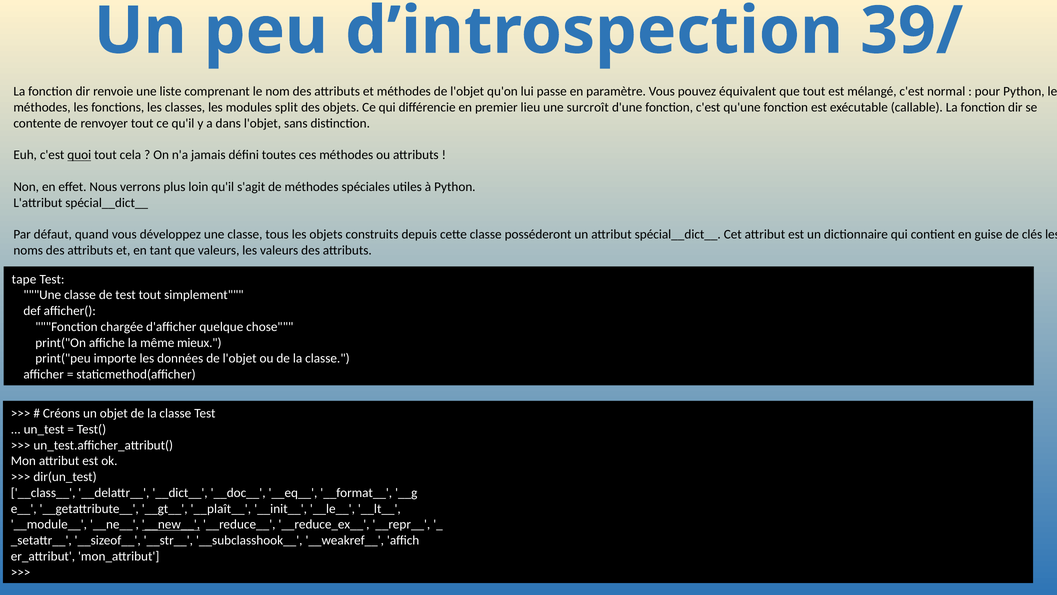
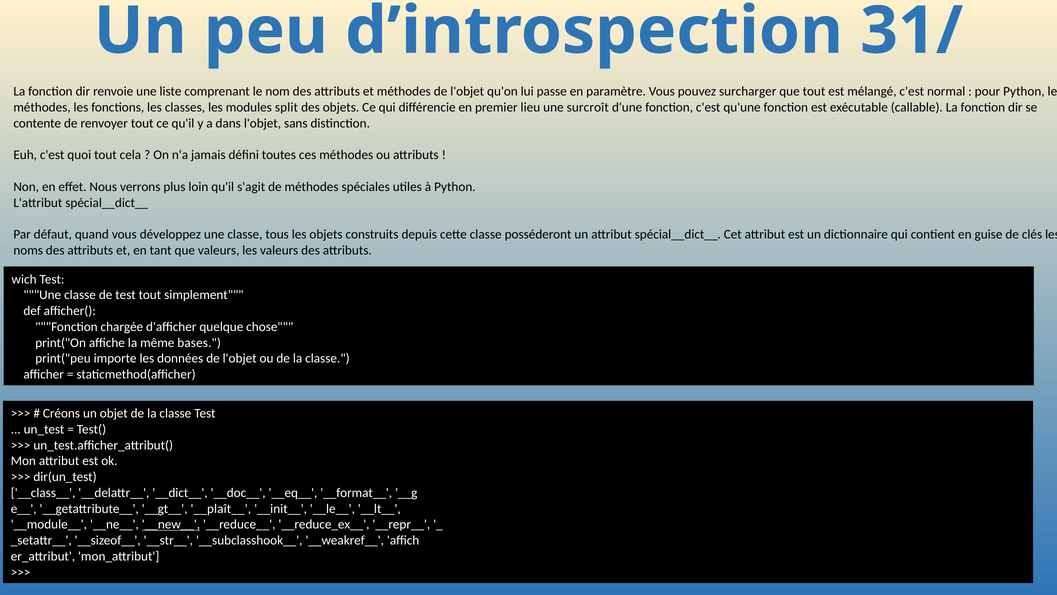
39/: 39/ -> 31/
équivalent: équivalent -> surcharger
quoi underline: present -> none
tape: tape -> wich
mieux: mieux -> bases
